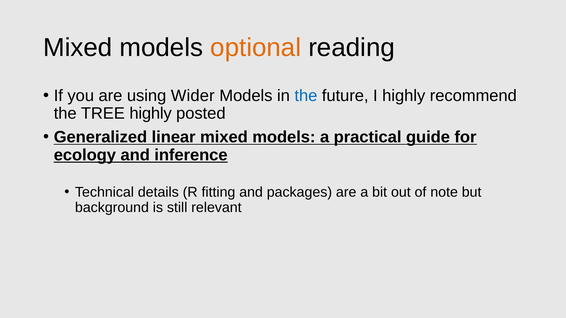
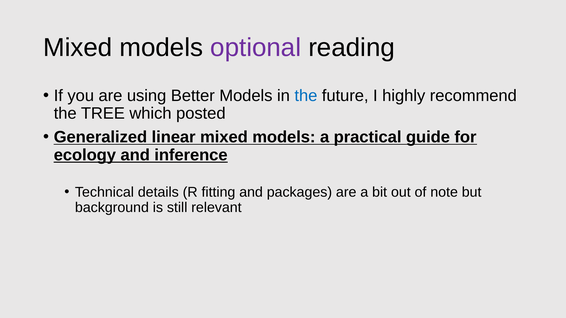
optional colour: orange -> purple
Wider: Wider -> Better
TREE highly: highly -> which
